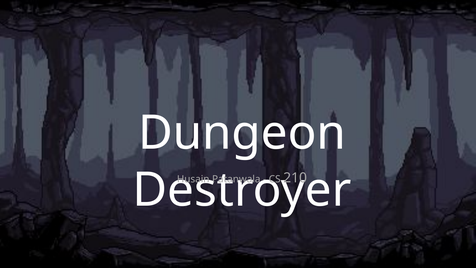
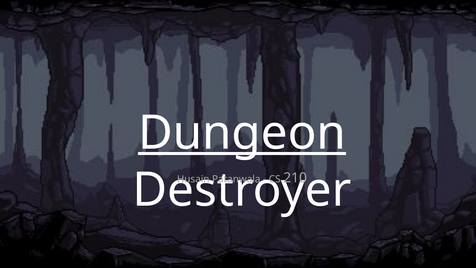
Dungeon underline: none -> present
